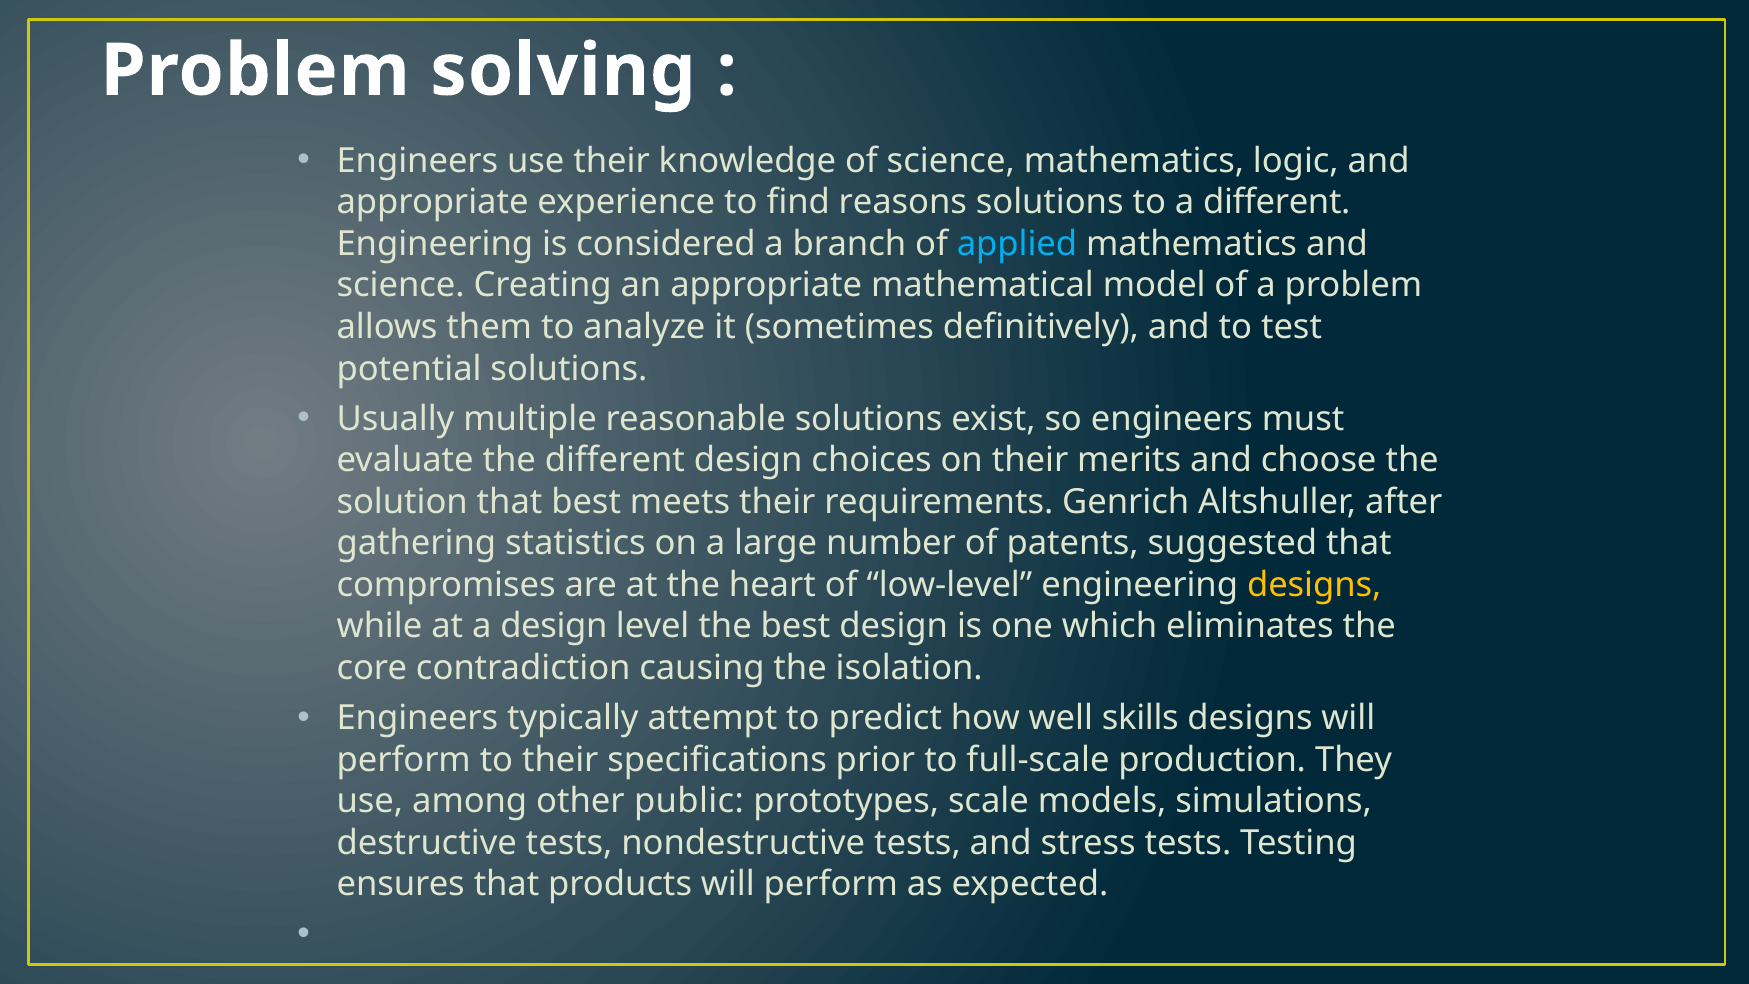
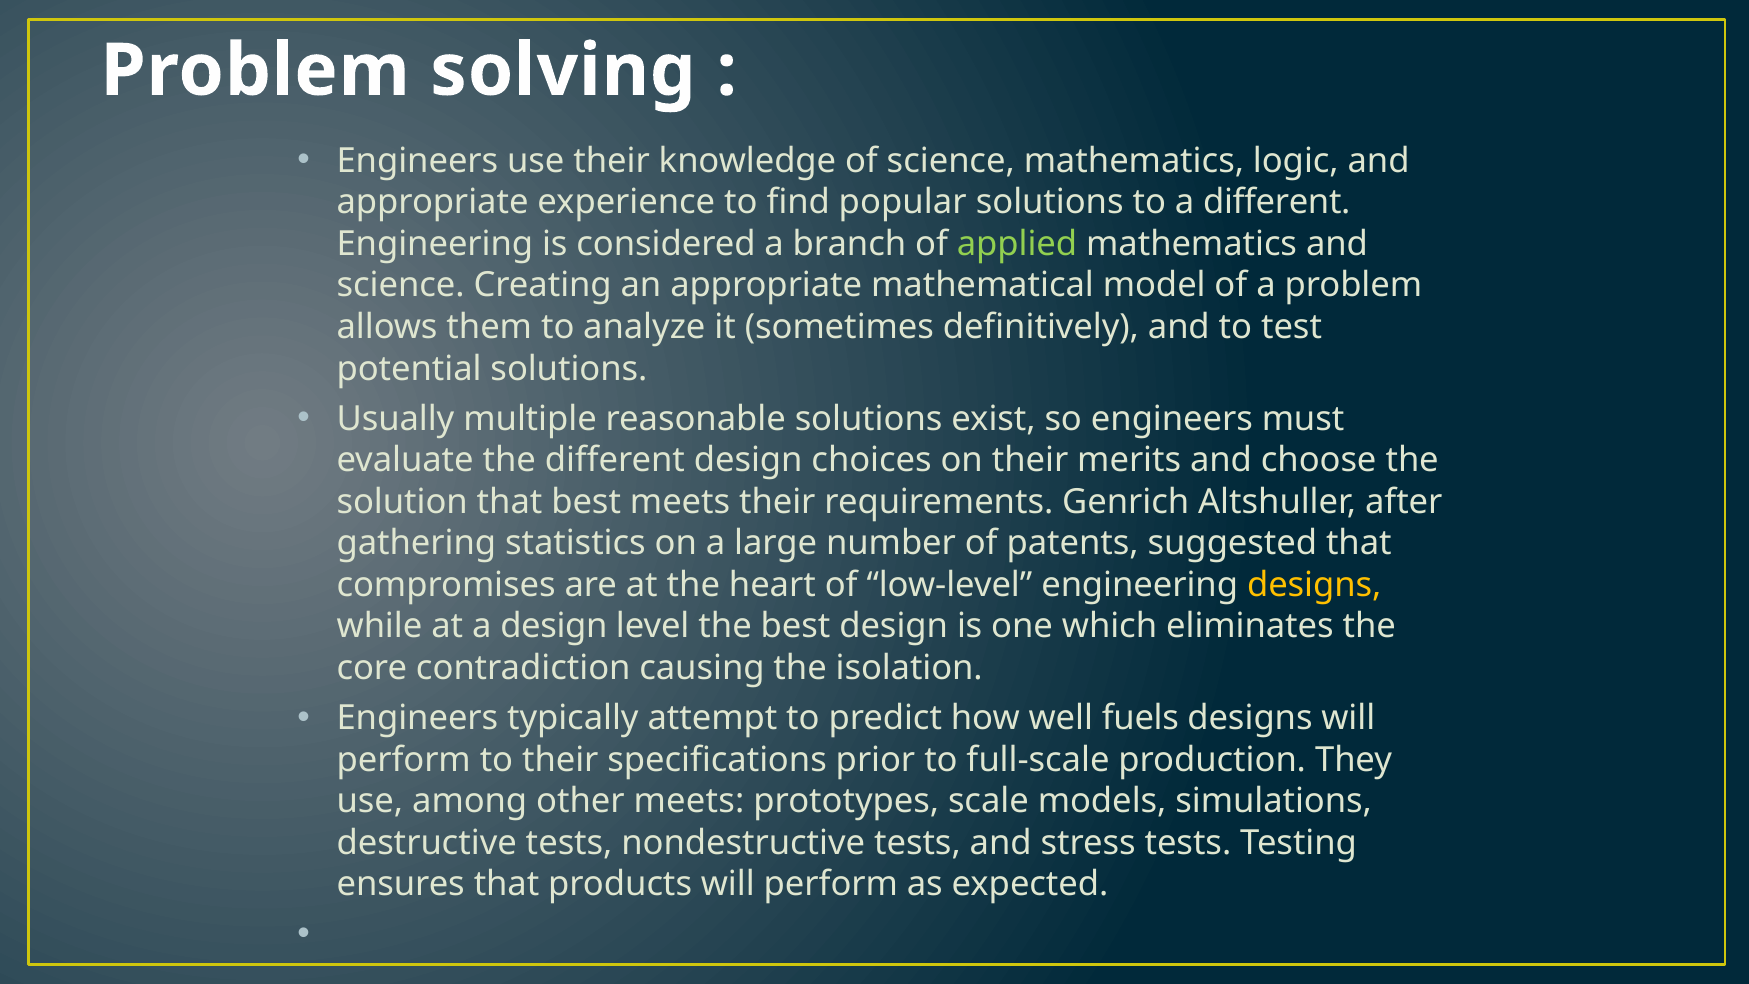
reasons: reasons -> popular
applied colour: light blue -> light green
skills: skills -> fuels
other public: public -> meets
